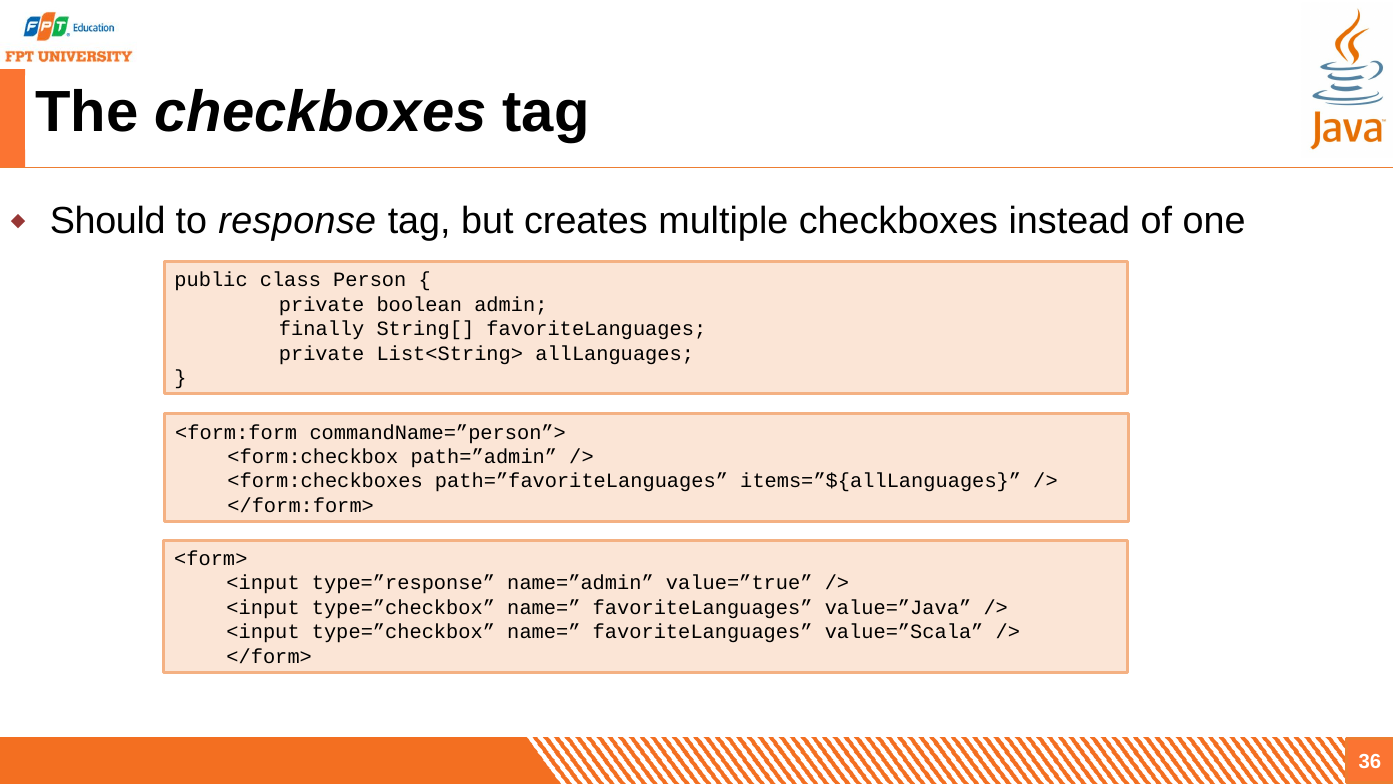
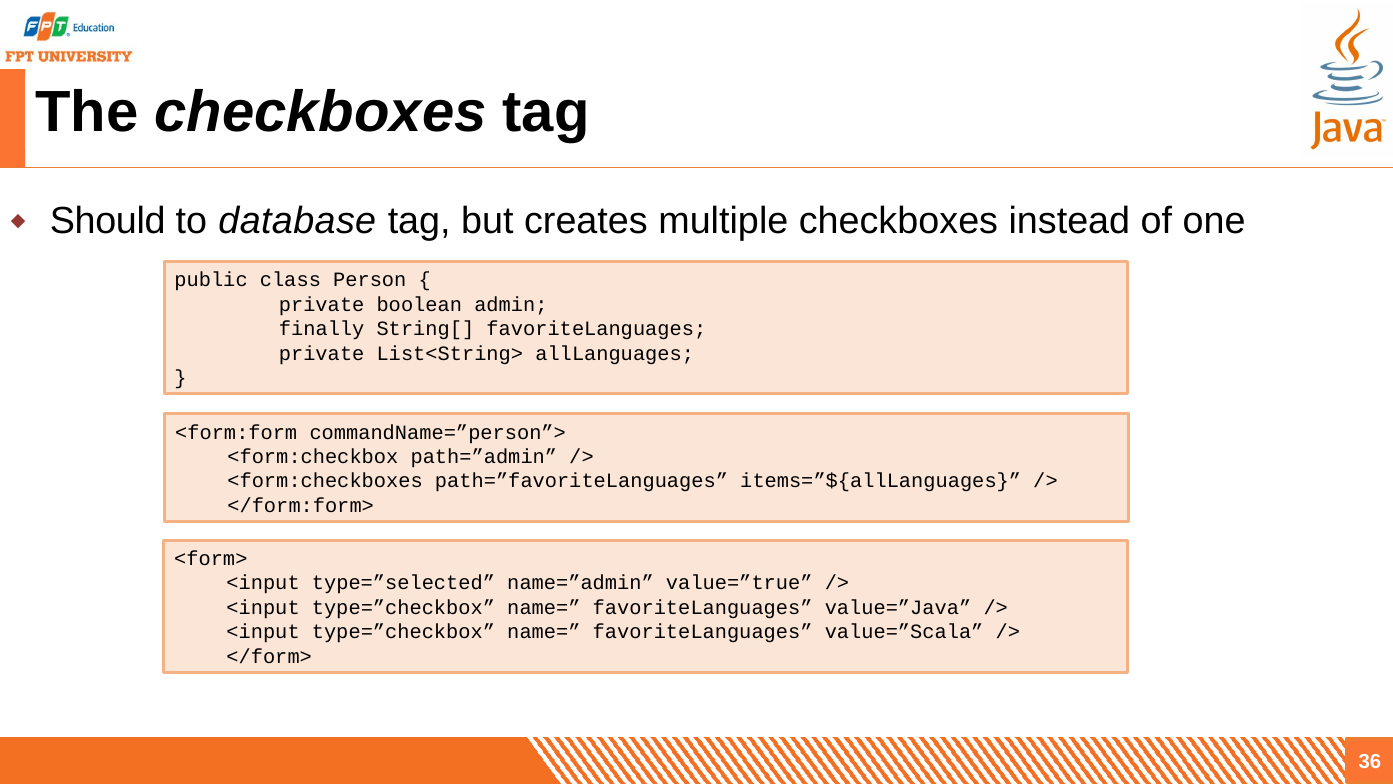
response: response -> database
type=”response: type=”response -> type=”selected
